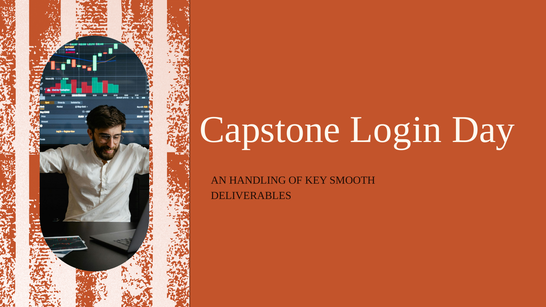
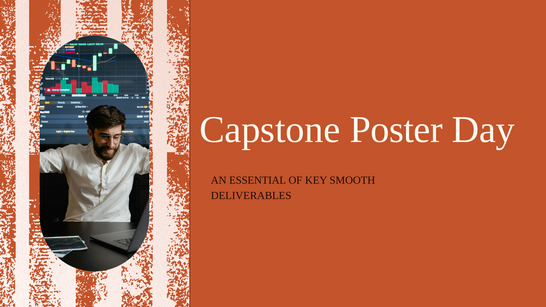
Login: Login -> Poster
HANDLING: HANDLING -> ESSENTIAL
